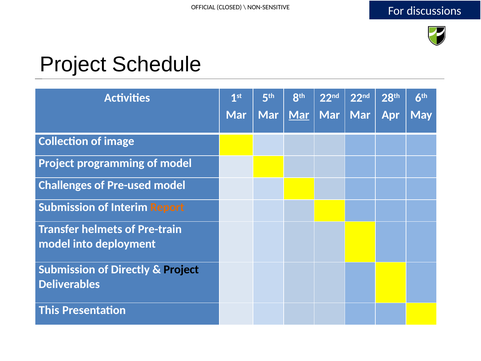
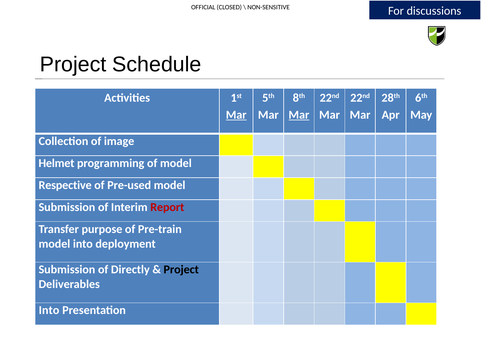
Mar at (236, 115) underline: none -> present
Project at (56, 163): Project -> Helmet
Challenges: Challenges -> Respective
Report colour: orange -> red
helmets: helmets -> purpose
This at (49, 310): This -> Into
